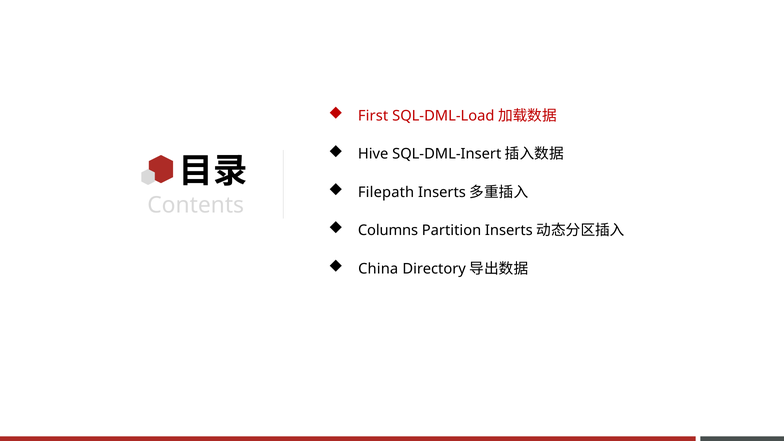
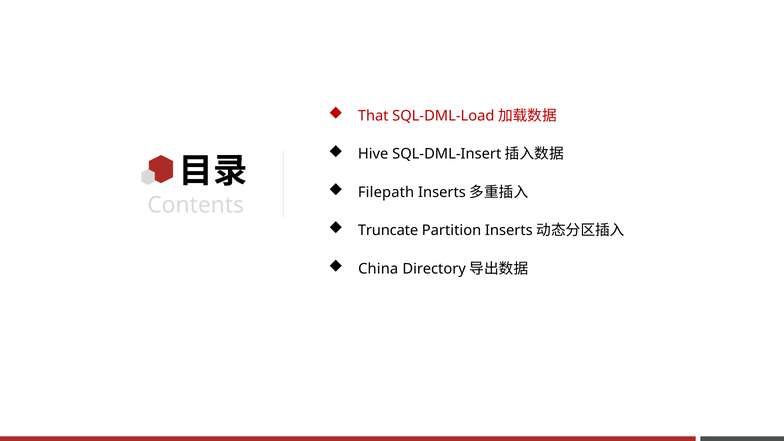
First: First -> That
Columns: Columns -> Truncate
